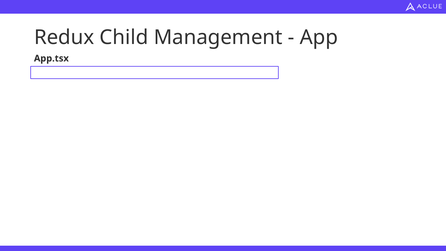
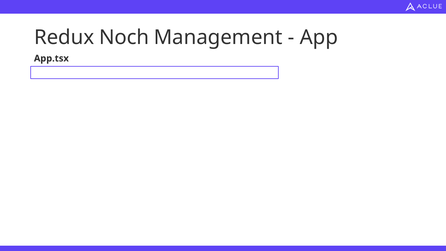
Child: Child -> Noch
